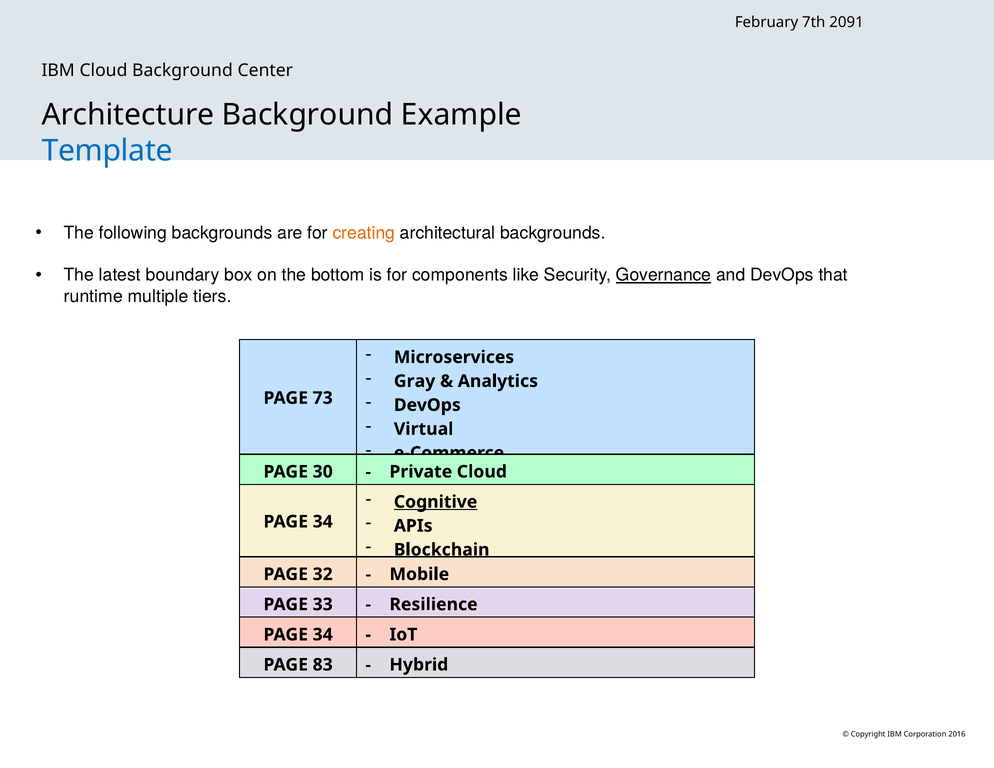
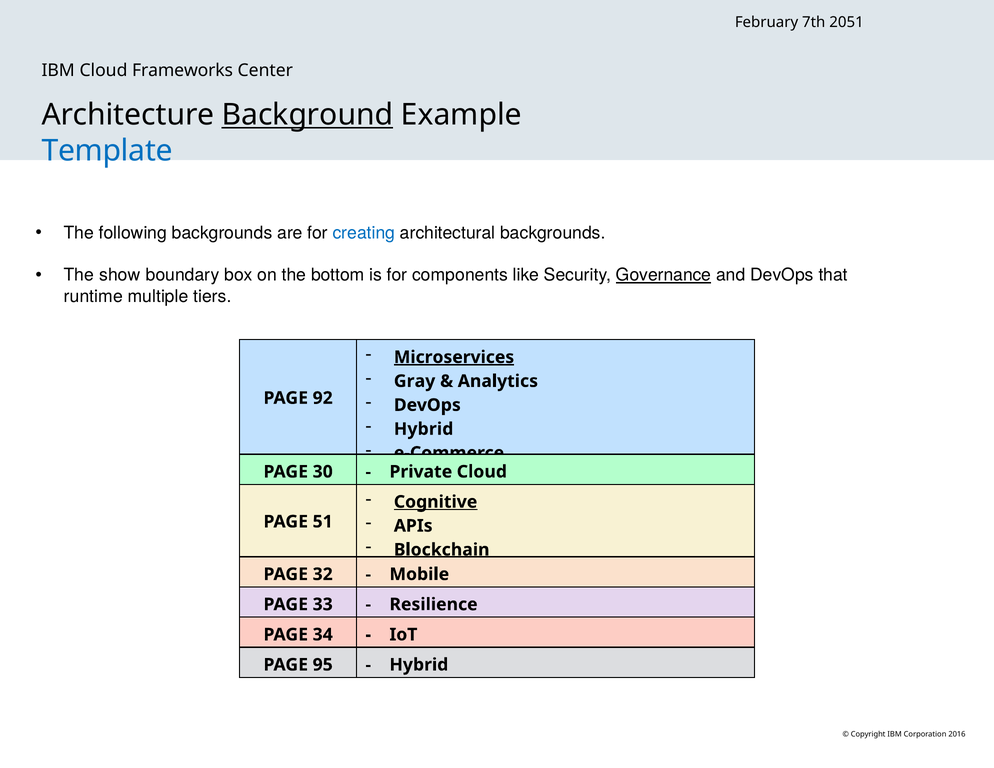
2091: 2091 -> 2051
Cloud Background: Background -> Frameworks
Background at (307, 115) underline: none -> present
creating colour: orange -> blue
latest: latest -> show
Microservices underline: none -> present
73: 73 -> 92
Virtual at (424, 429): Virtual -> Hybrid
34 at (323, 522): 34 -> 51
83: 83 -> 95
